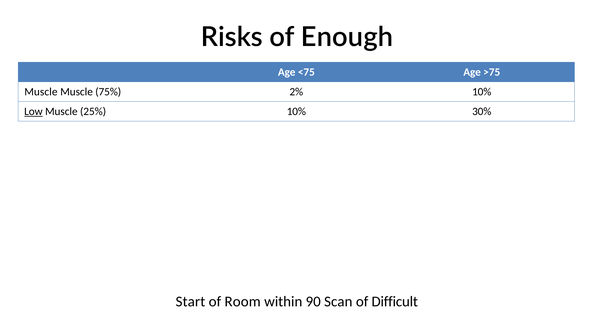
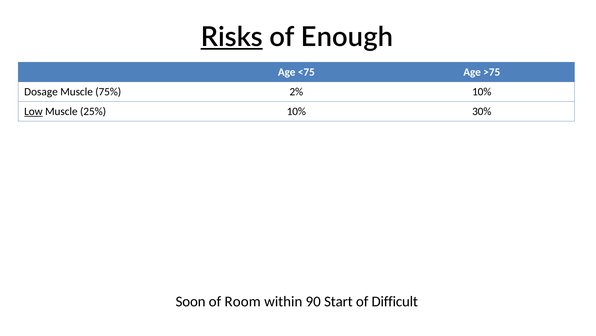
Risks underline: none -> present
Muscle at (41, 92): Muscle -> Dosage
Start: Start -> Soon
Scan: Scan -> Start
